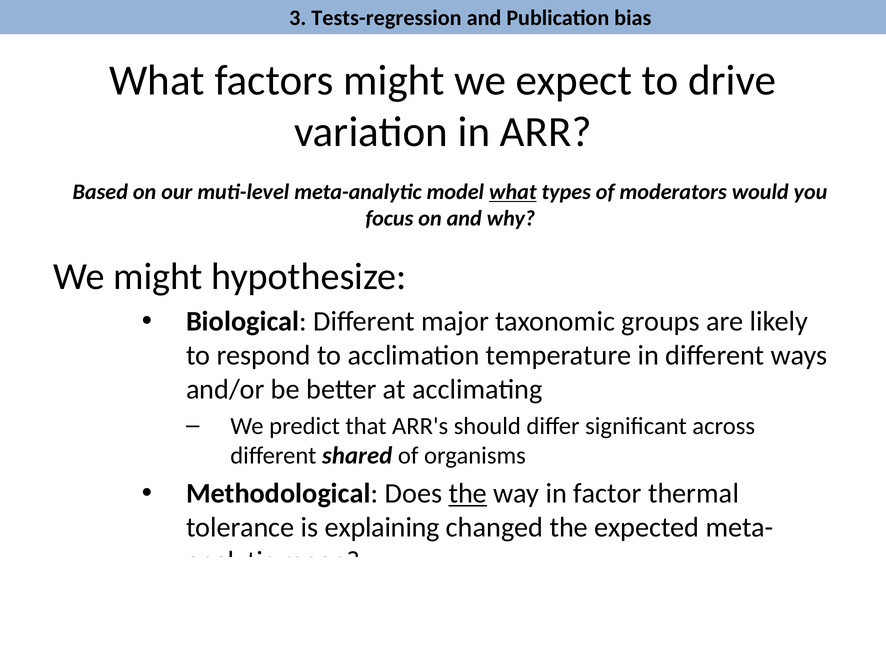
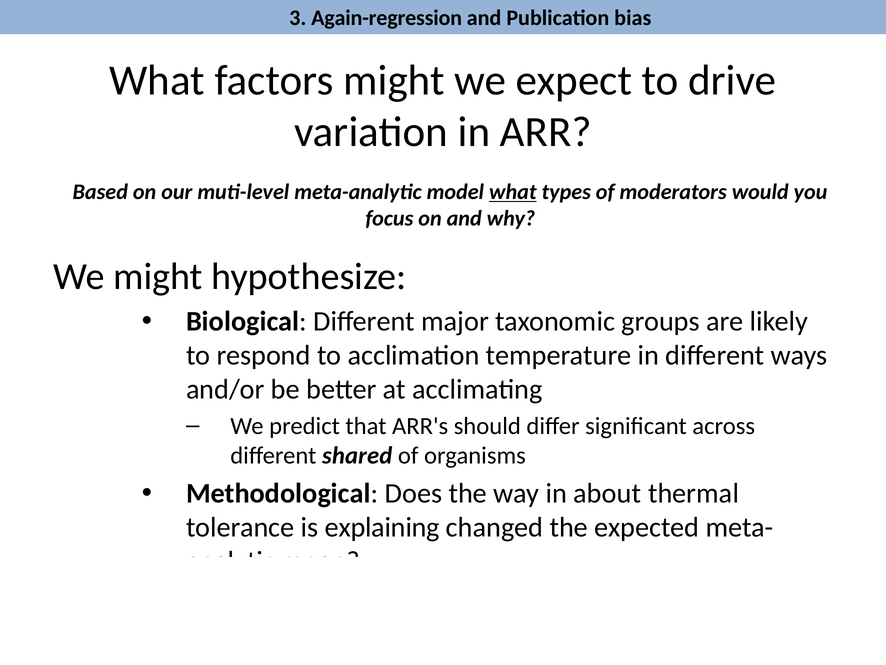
Tests-regression: Tests-regression -> Again-regression
the at (468, 493) underline: present -> none
factor: factor -> about
